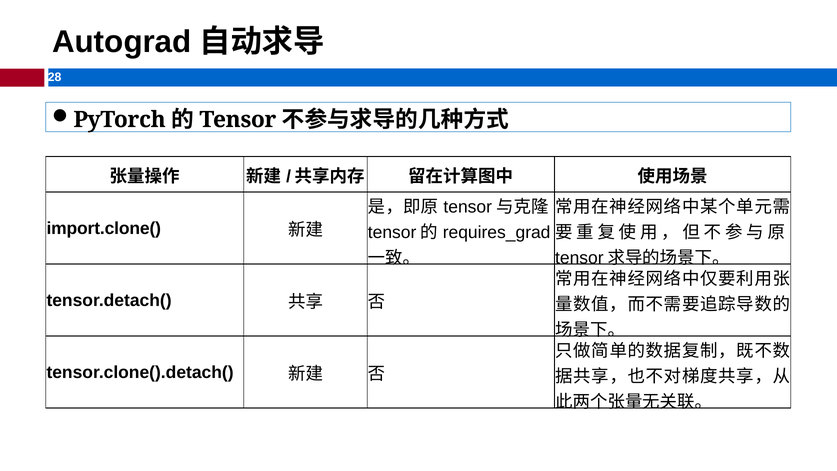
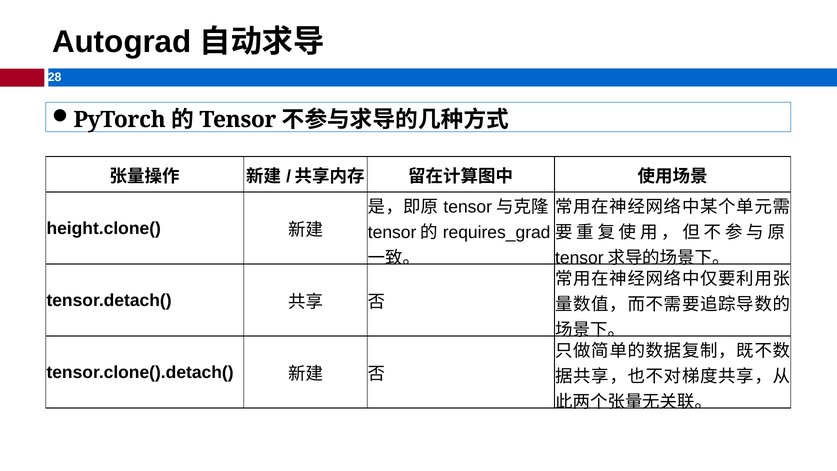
import.clone(: import.clone( -> height.clone(
